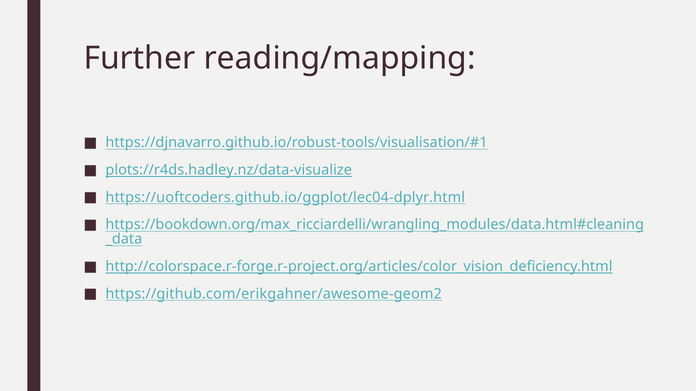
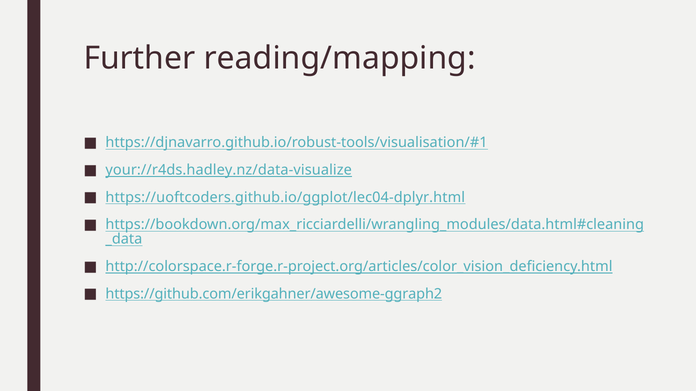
plots://r4ds.hadley.nz/data-visualize: plots://r4ds.hadley.nz/data-visualize -> your://r4ds.hadley.nz/data-visualize
https://github.com/erikgahner/awesome-geom2: https://github.com/erikgahner/awesome-geom2 -> https://github.com/erikgahner/awesome-ggraph2
